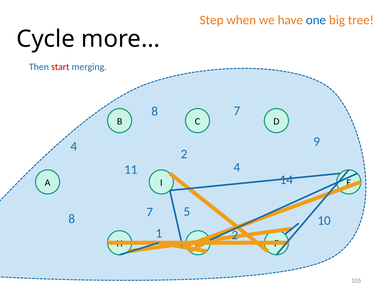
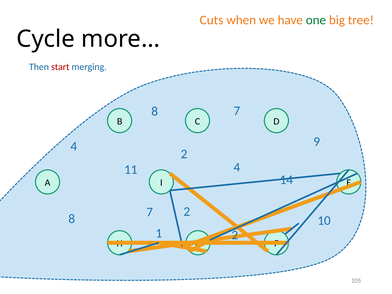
Step: Step -> Cuts
one colour: blue -> green
7 5: 5 -> 2
